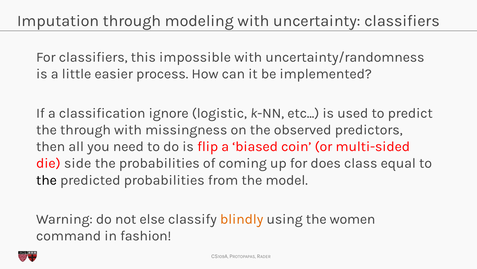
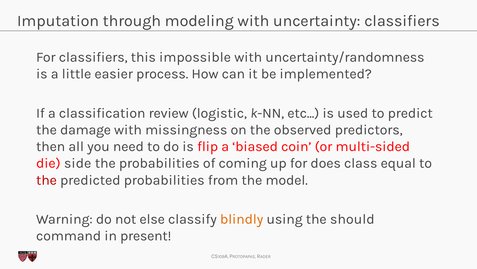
ignore: ignore -> review
the through: through -> damage
the at (46, 180) colour: black -> red
women: women -> should
fashion: fashion -> present
